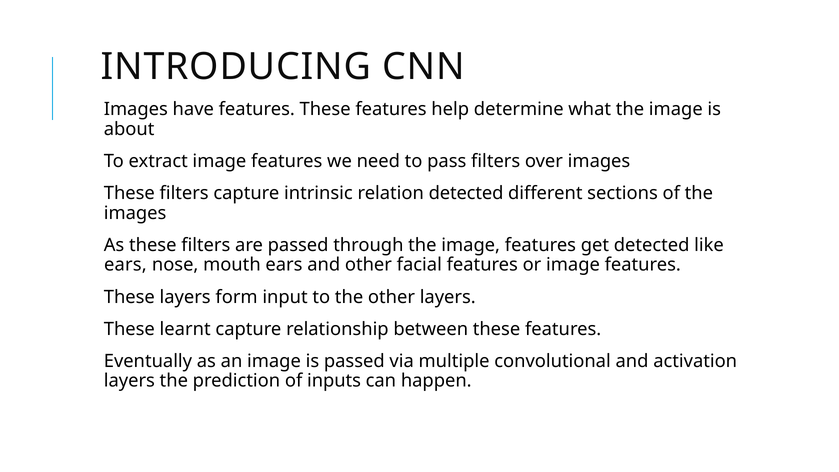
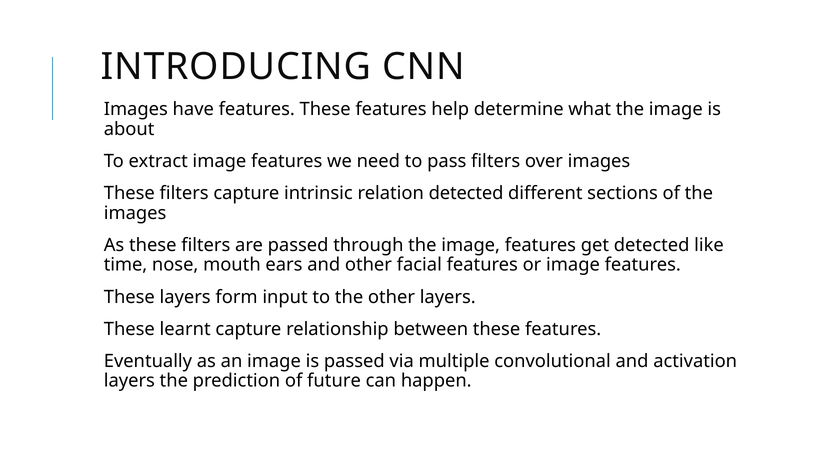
ears at (125, 265): ears -> time
inputs: inputs -> future
